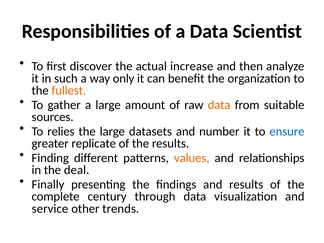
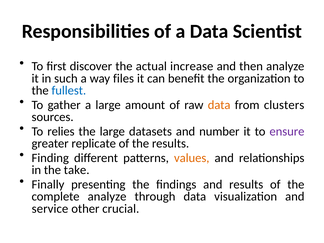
only: only -> files
fullest colour: orange -> blue
suitable: suitable -> clusters
ensure colour: blue -> purple
deal: deal -> take
complete century: century -> analyze
trends: trends -> crucial
